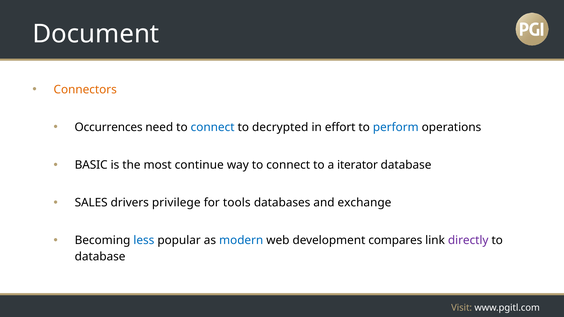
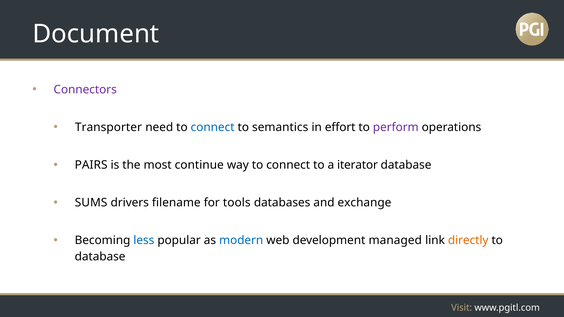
Connectors colour: orange -> purple
Occurrences: Occurrences -> Transporter
decrypted: decrypted -> semantics
perform colour: blue -> purple
BASIC: BASIC -> PAIRS
SALES: SALES -> SUMS
privilege: privilege -> filename
compares: compares -> managed
directly colour: purple -> orange
